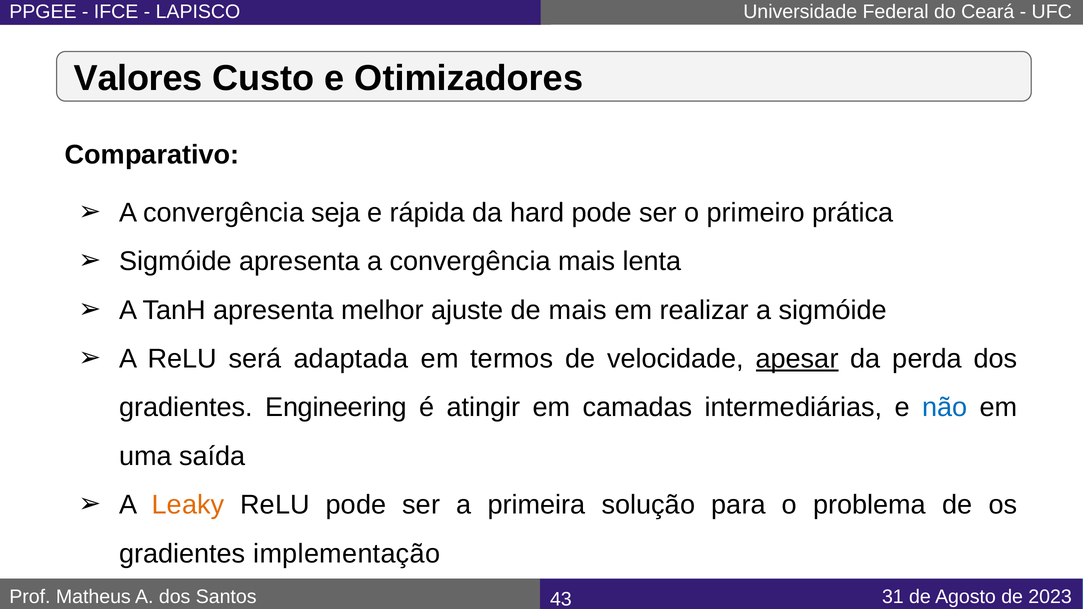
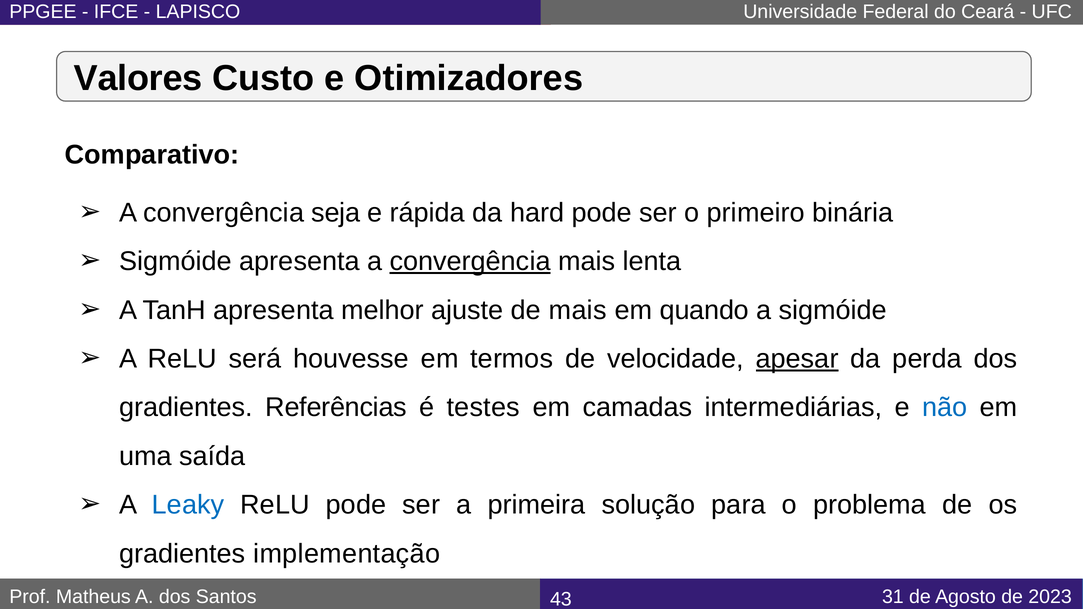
prática: prática -> binária
convergência at (470, 261) underline: none -> present
realizar: realizar -> quando
adaptada: adaptada -> houvesse
Engineering: Engineering -> Referências
atingir: atingir -> testes
Leaky colour: orange -> blue
